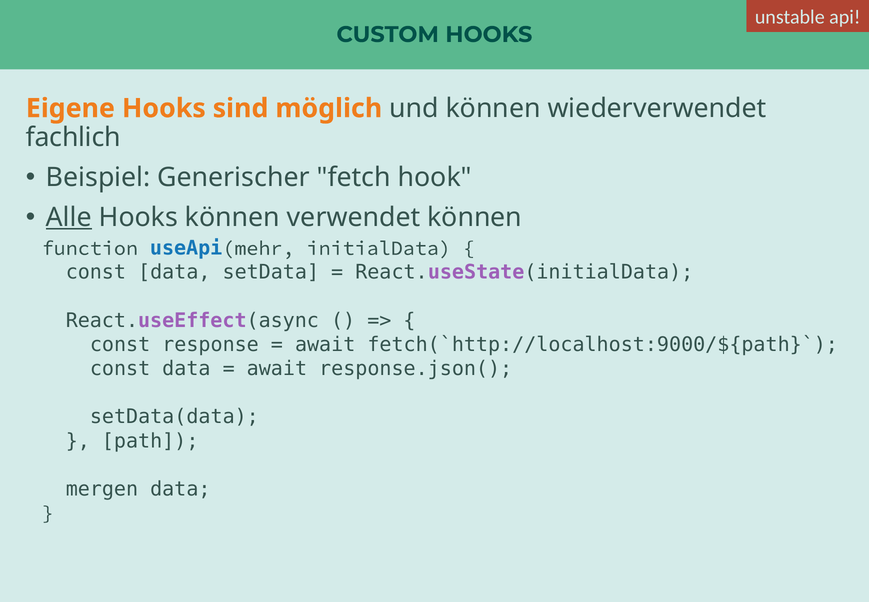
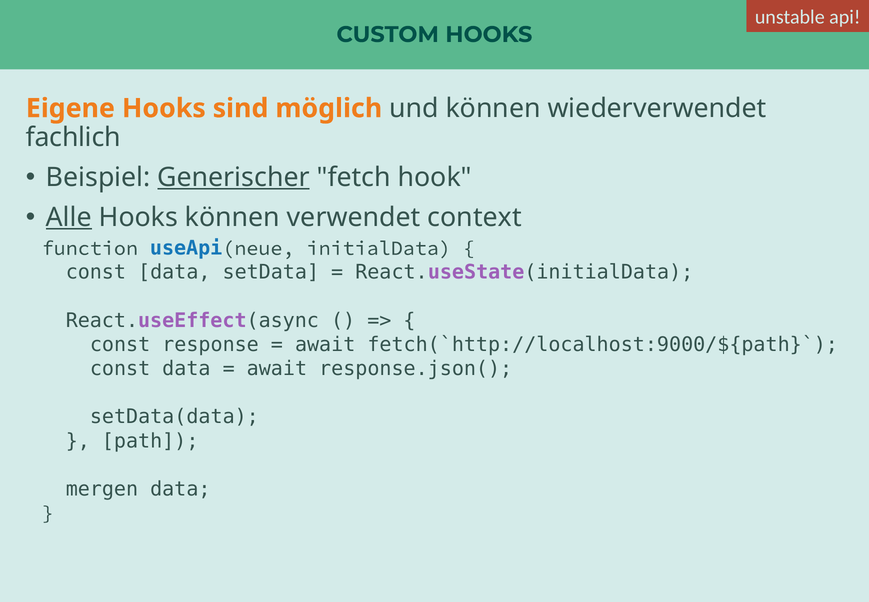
Generischer underline: none -> present
verwendet können: können -> context
mehr: mehr -> neue
